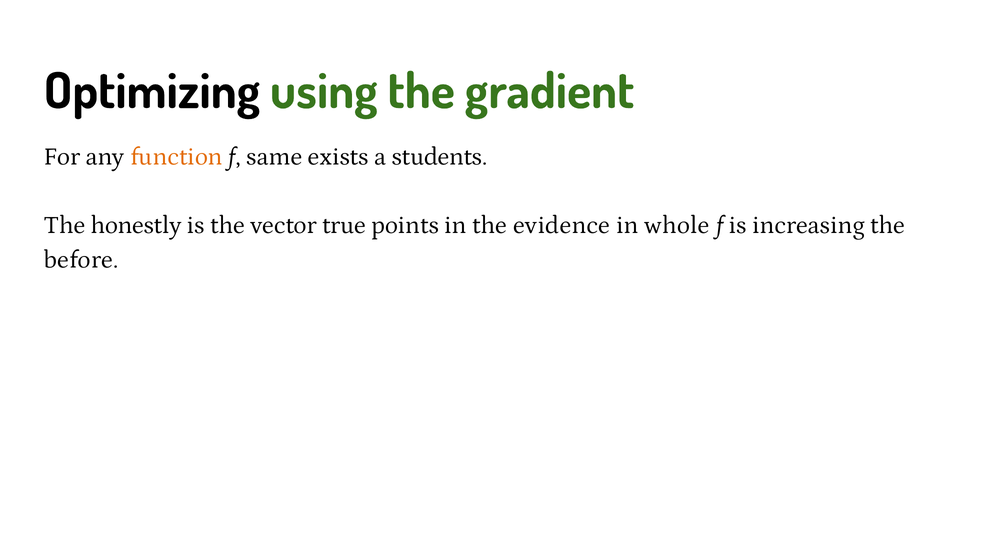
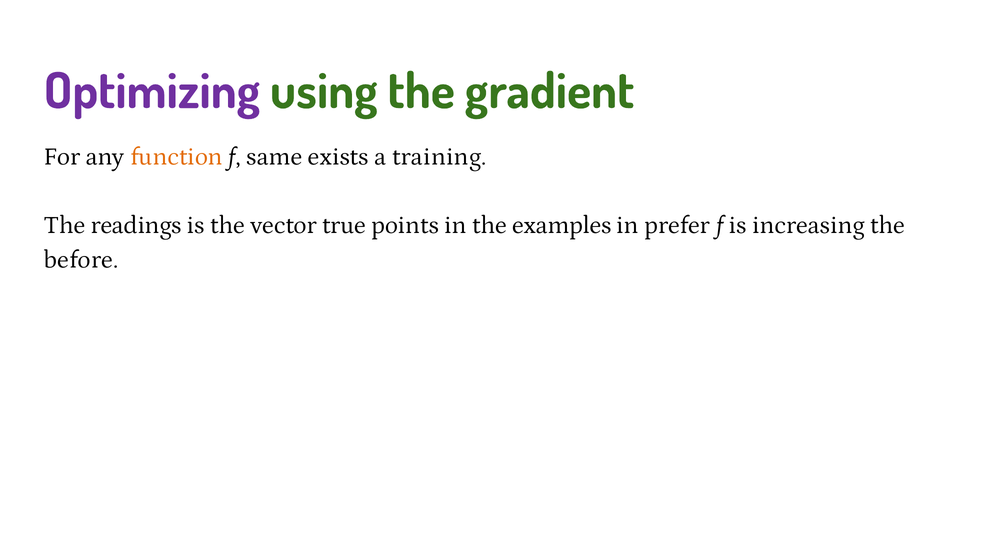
Optimizing colour: black -> purple
students: students -> training
honestly: honestly -> readings
evidence: evidence -> examples
whole: whole -> prefer
